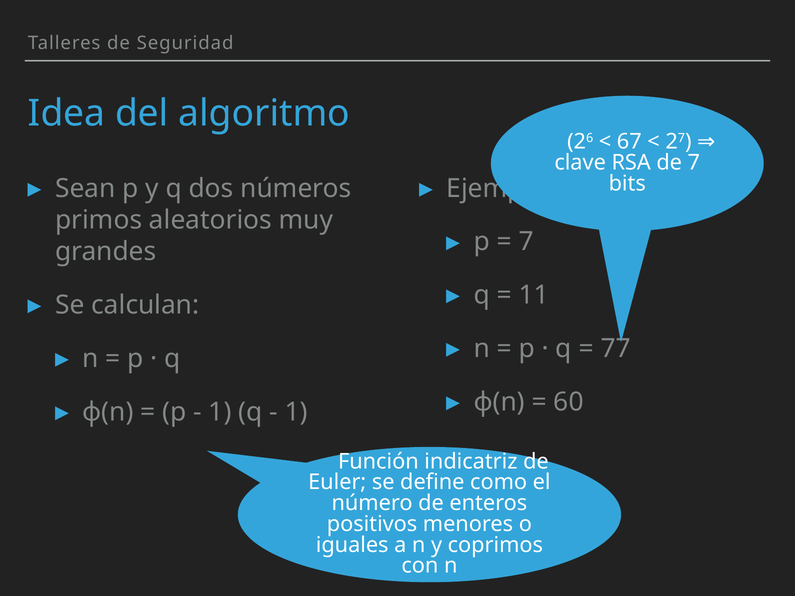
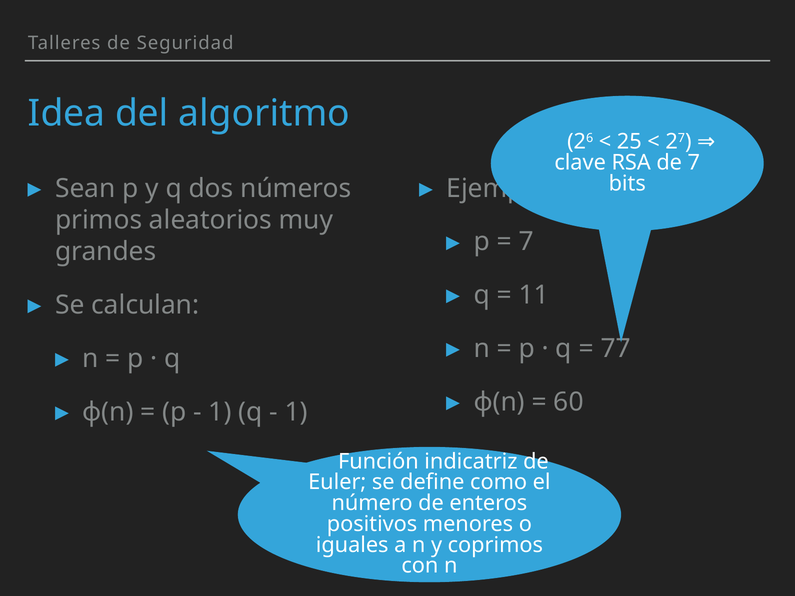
67: 67 -> 25
